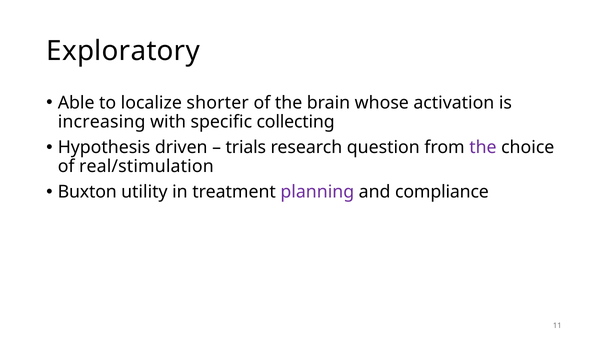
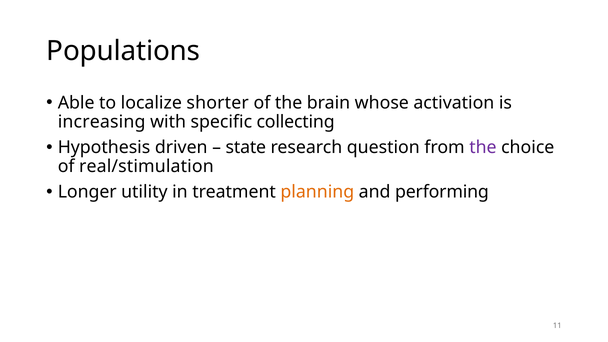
Exploratory: Exploratory -> Populations
trials: trials -> state
Buxton: Buxton -> Longer
planning colour: purple -> orange
compliance: compliance -> performing
